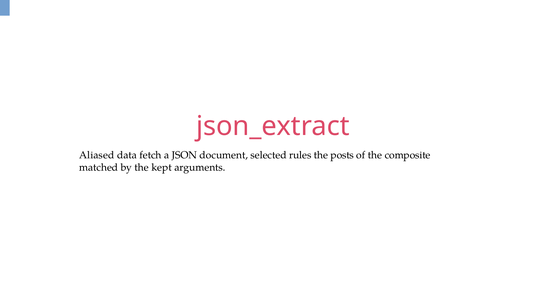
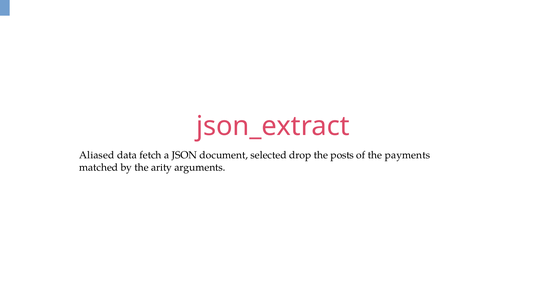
rules: rules -> drop
composite: composite -> payments
kept: kept -> arity
